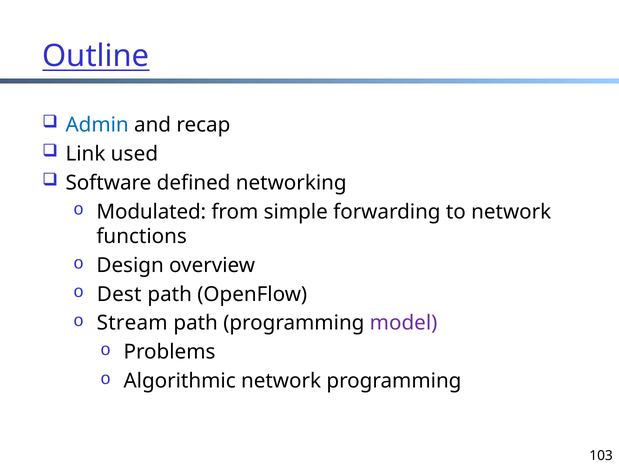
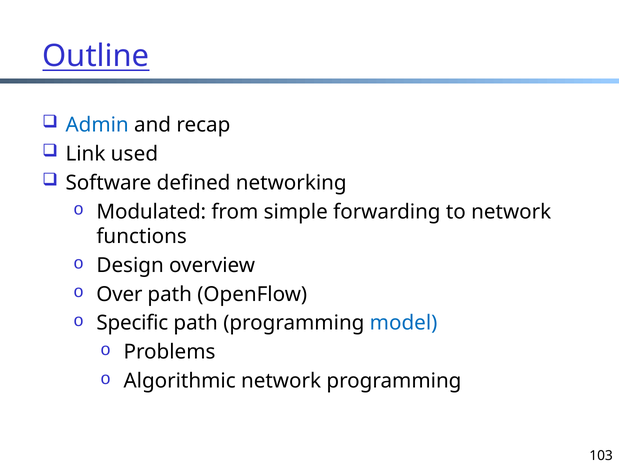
Dest: Dest -> Over
Stream: Stream -> Specific
model colour: purple -> blue
